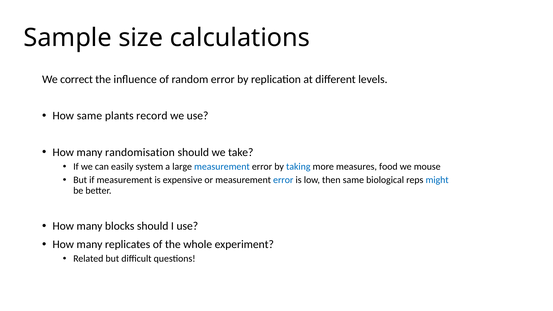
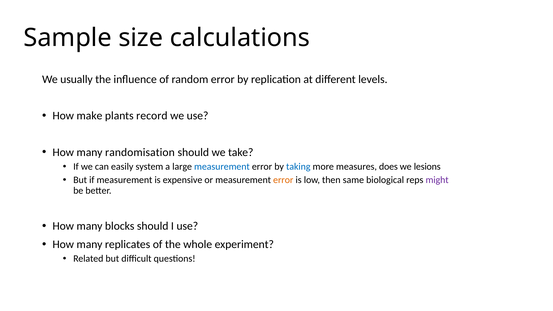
correct: correct -> usually
How same: same -> make
food: food -> does
mouse: mouse -> lesions
error at (283, 180) colour: blue -> orange
might colour: blue -> purple
